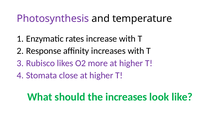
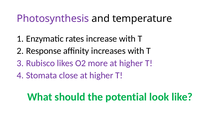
the increases: increases -> potential
